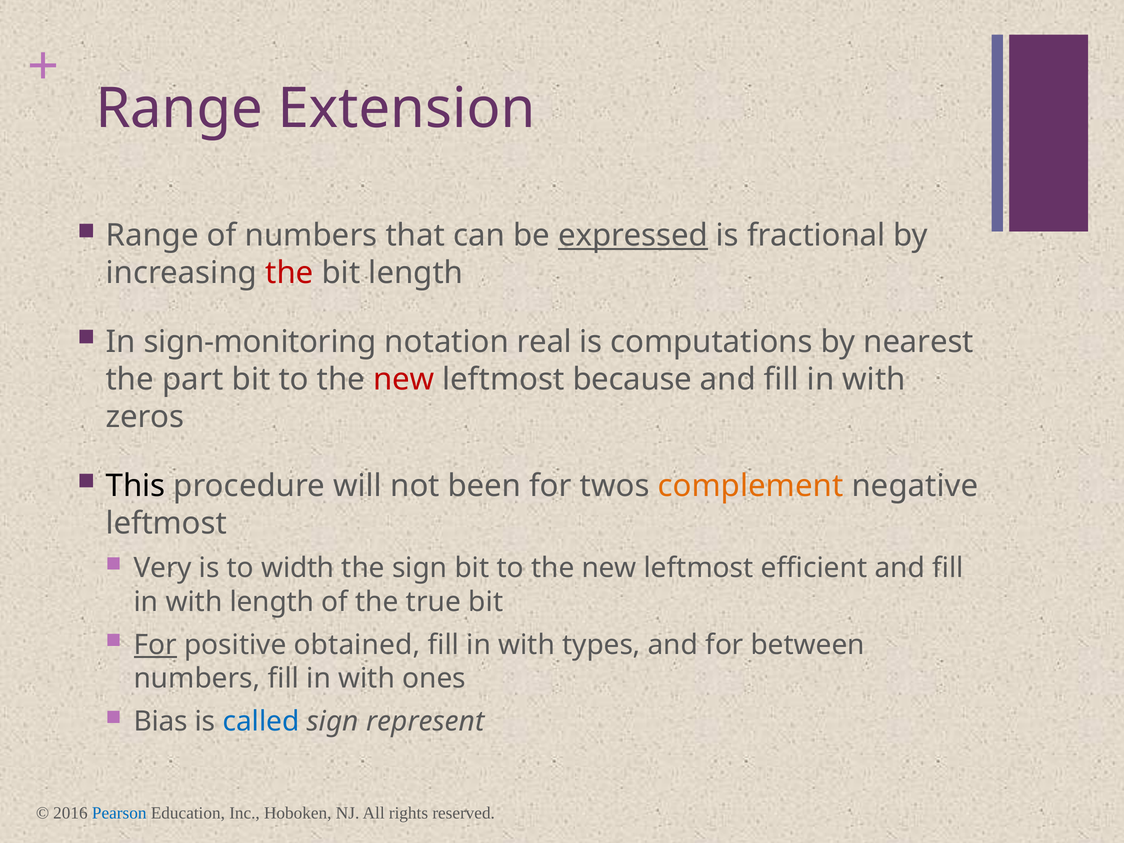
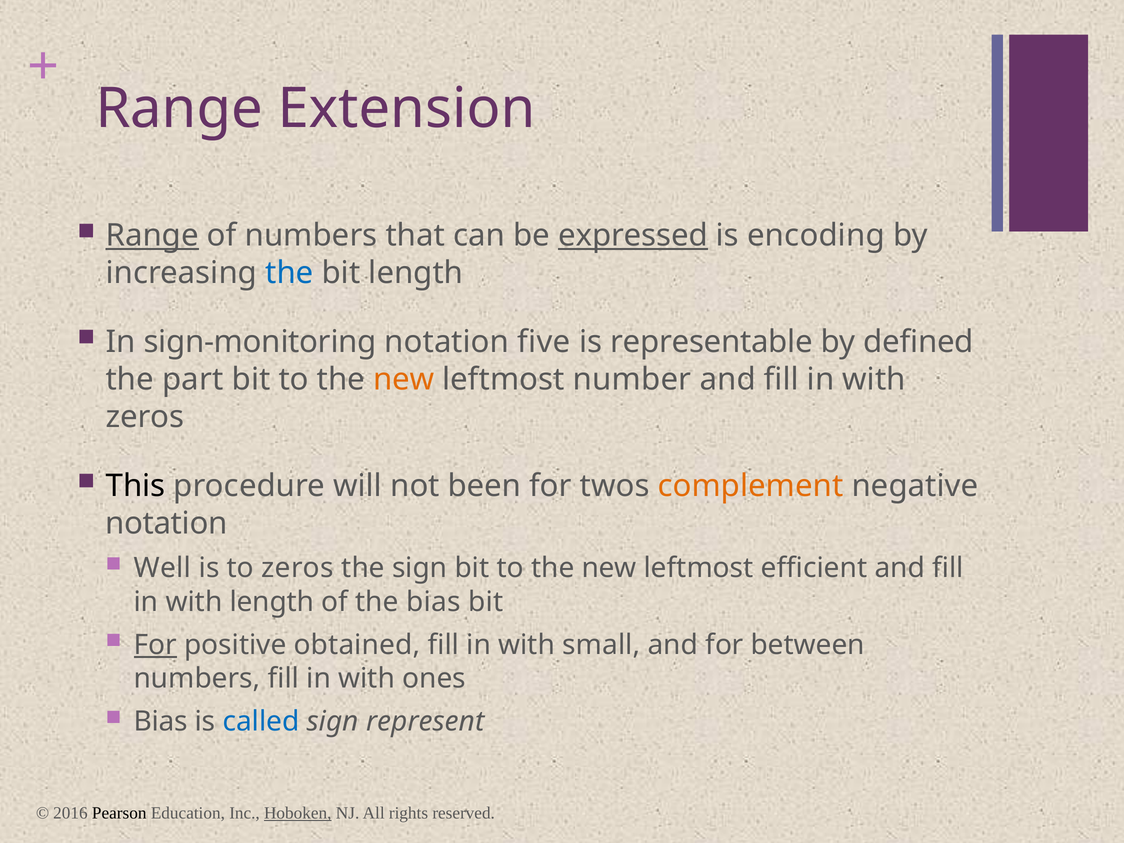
Range at (152, 236) underline: none -> present
fractional: fractional -> encoding
the at (289, 273) colour: red -> blue
real: real -> five
computations: computations -> representable
nearest: nearest -> defined
new at (404, 379) colour: red -> orange
because: because -> number
leftmost at (166, 523): leftmost -> notation
Very: Very -> Well
to width: width -> zeros
the true: true -> bias
types: types -> small
Pearson colour: blue -> black
Hoboken underline: none -> present
